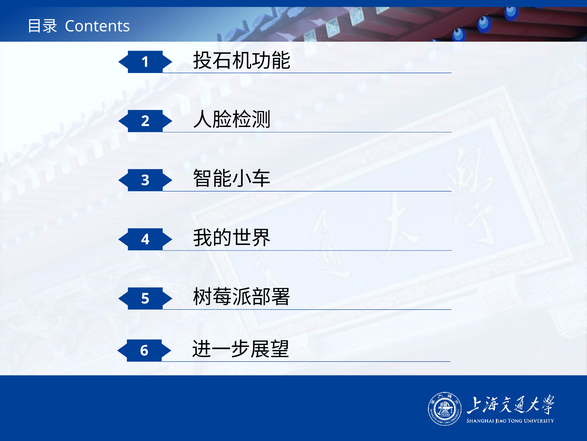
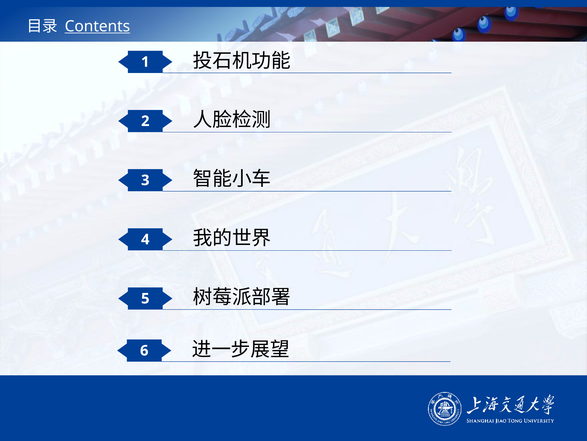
Contents underline: none -> present
